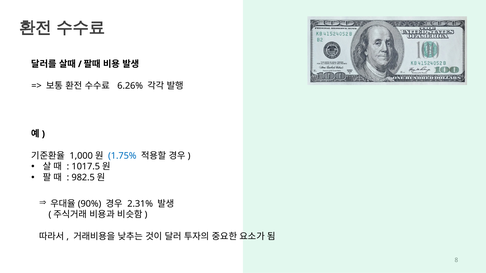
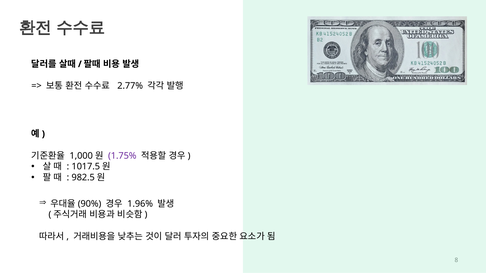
6.26%: 6.26% -> 2.77%
1.75% colour: blue -> purple
2.31%: 2.31% -> 1.96%
